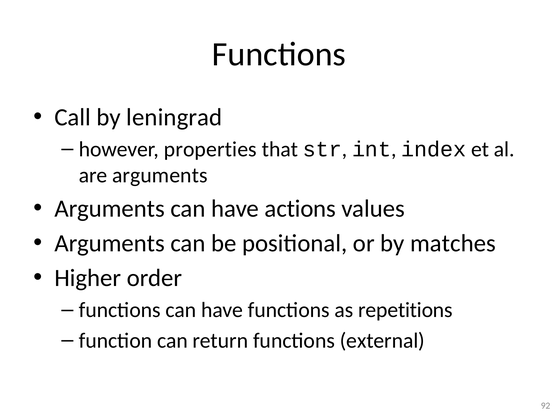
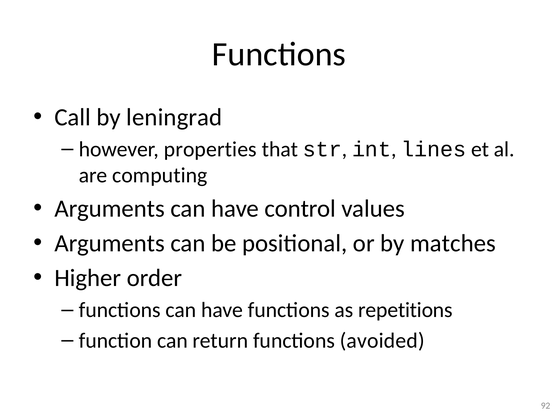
index: index -> lines
are arguments: arguments -> computing
actions: actions -> control
external: external -> avoided
